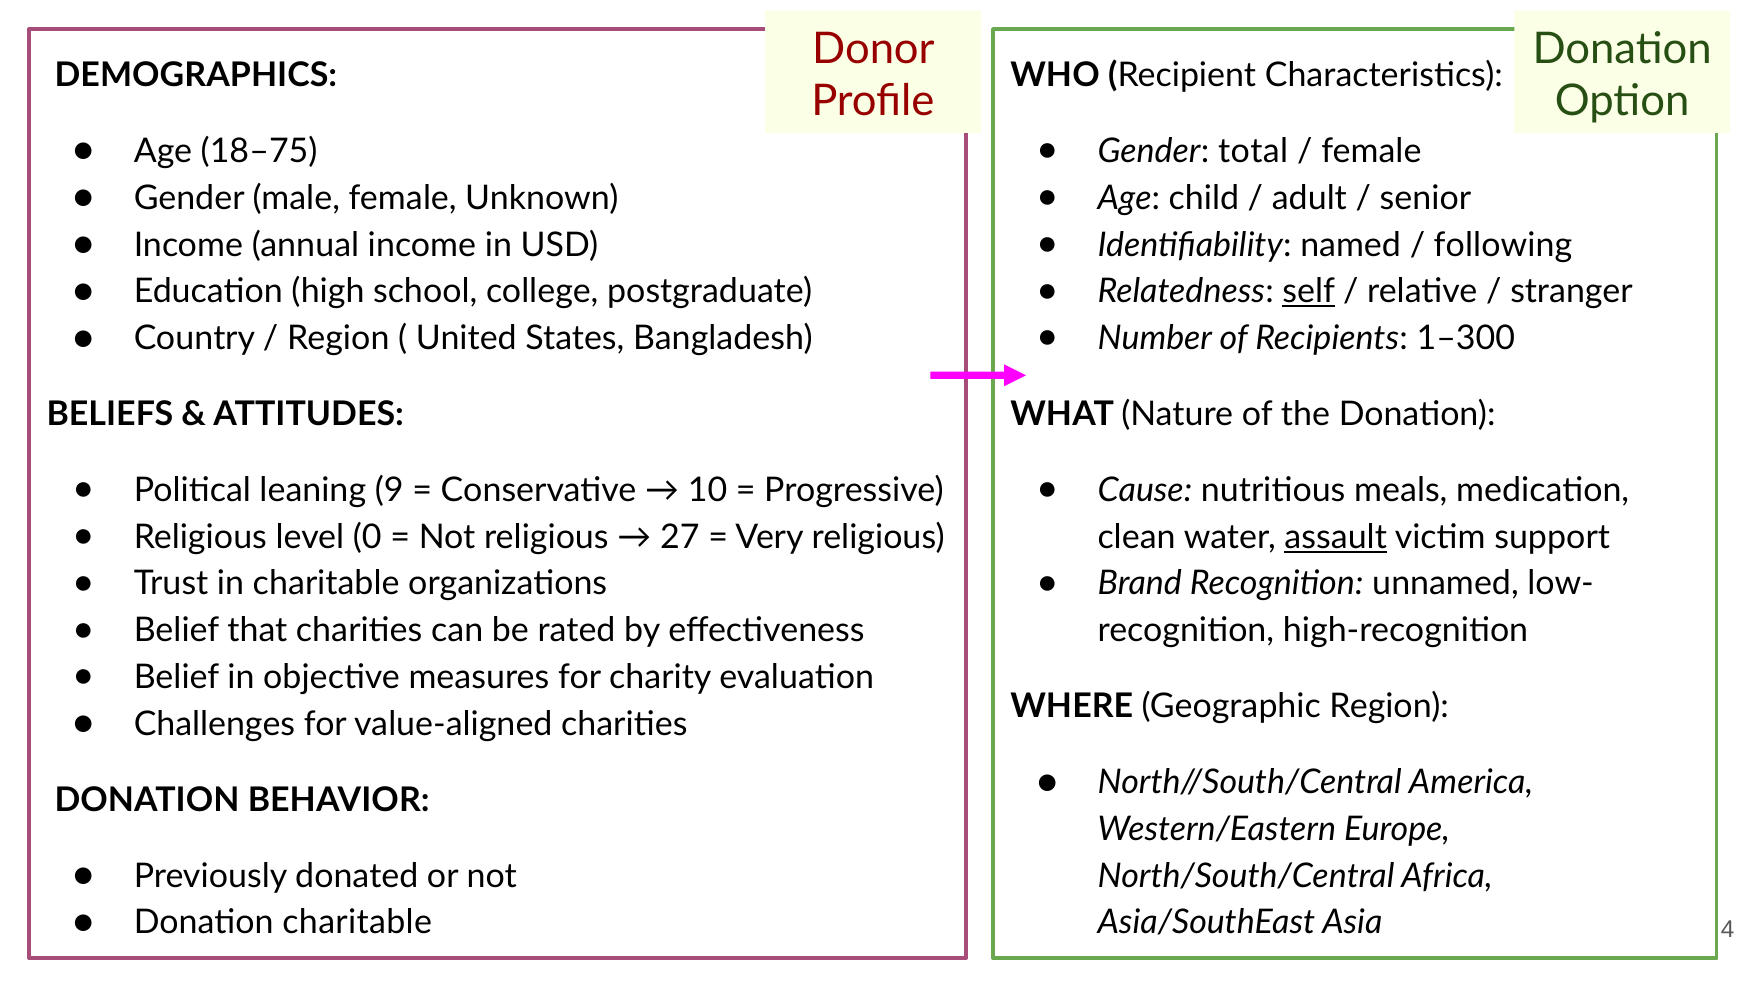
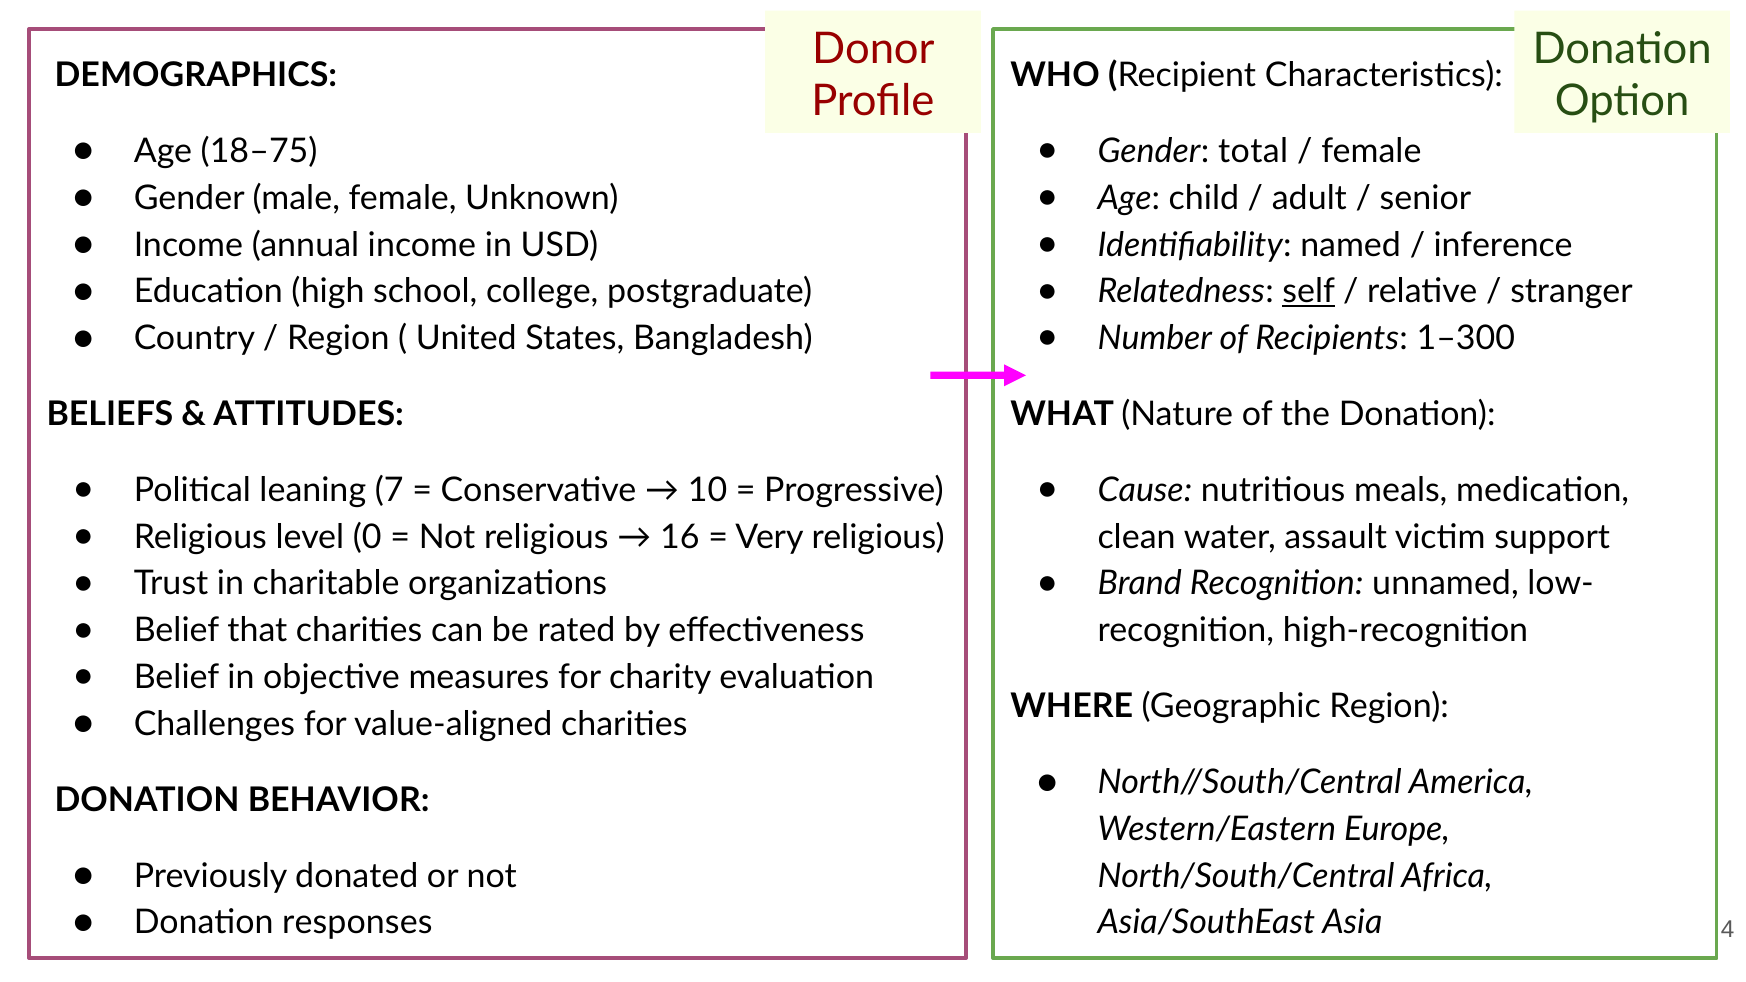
following: following -> inference
9: 9 -> 7
27: 27 -> 16
assault underline: present -> none
Donation charitable: charitable -> responses
